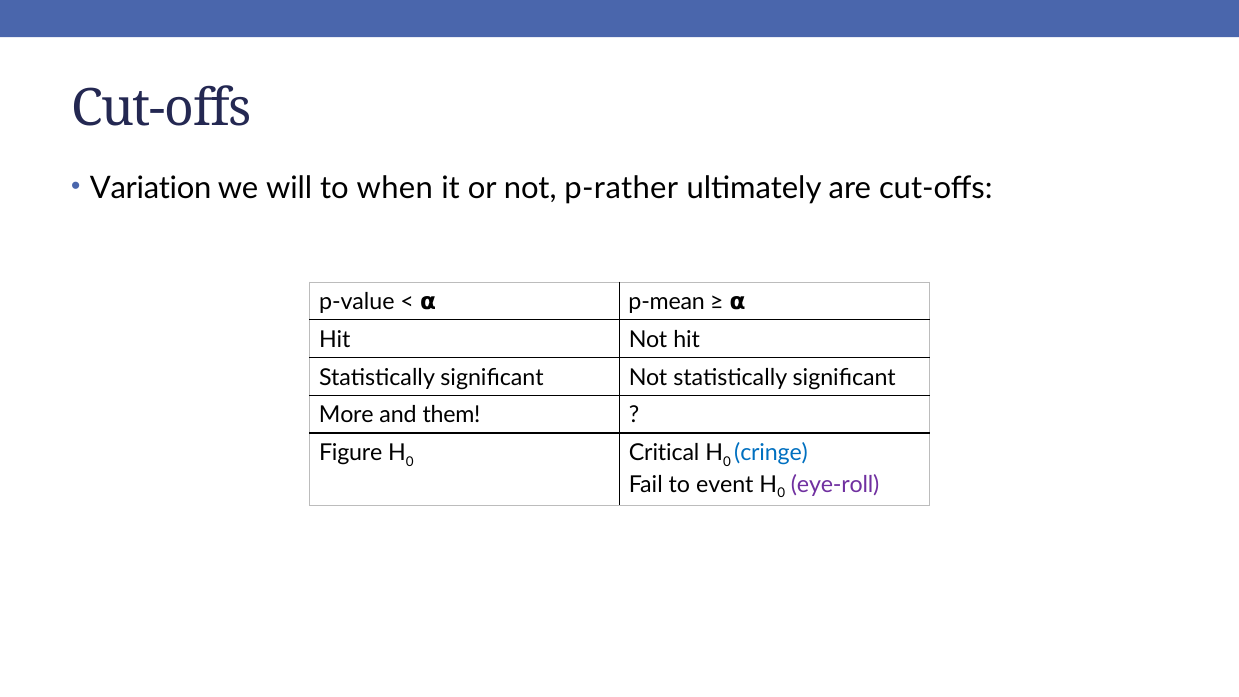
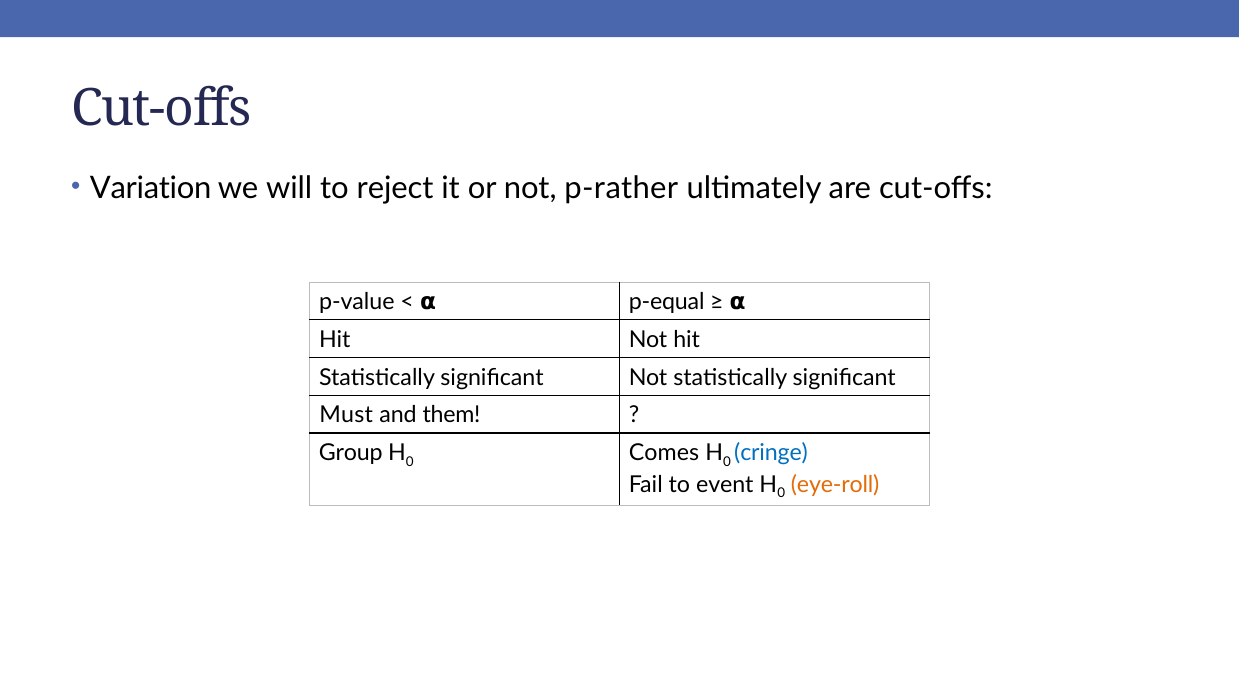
when: when -> reject
p-mean: p-mean -> p-equal
More: More -> Must
Figure: Figure -> Group
Critical: Critical -> Comes
eye-roll colour: purple -> orange
